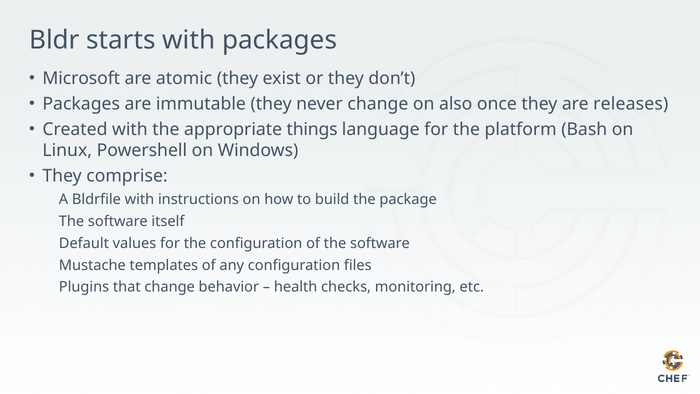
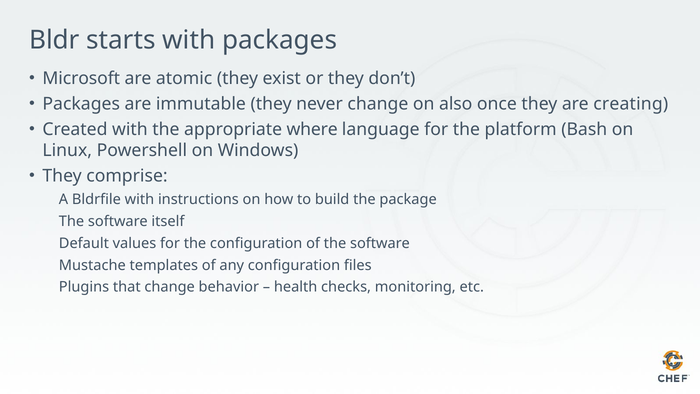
releases: releases -> creating
things: things -> where
